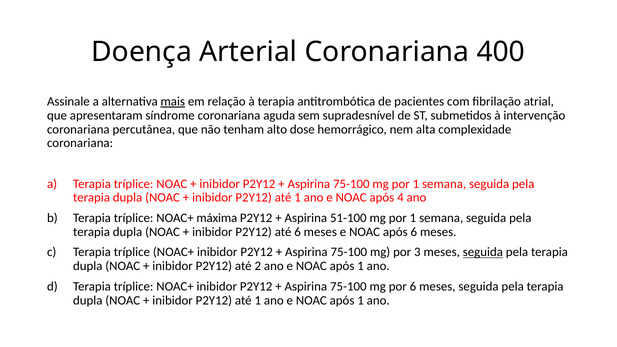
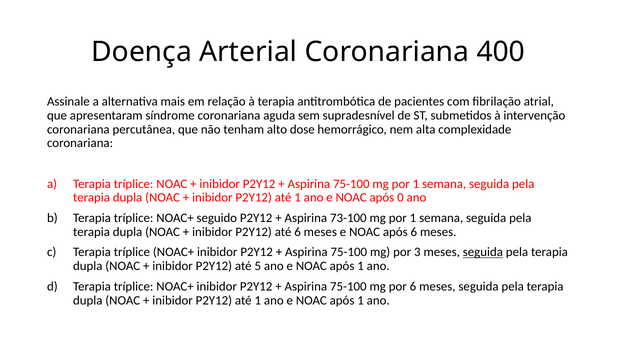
mais underline: present -> none
4: 4 -> 0
máxima: máxima -> seguido
51-100: 51-100 -> 73-100
2: 2 -> 5
